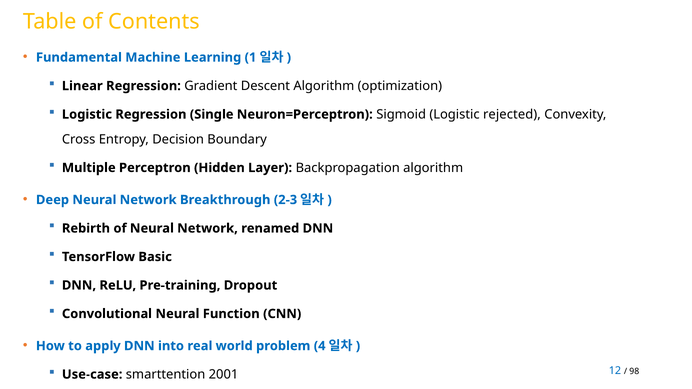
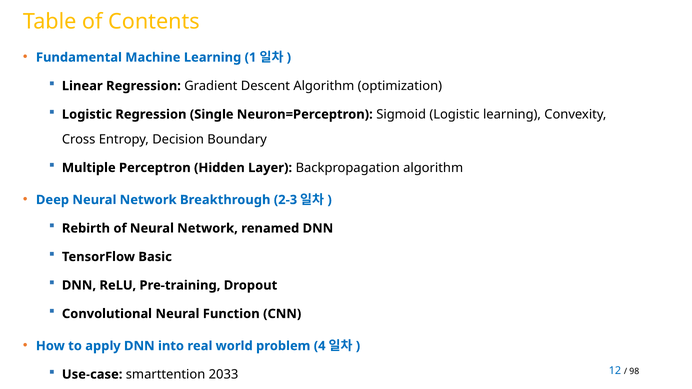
Logistic rejected: rejected -> learning
2001: 2001 -> 2033
